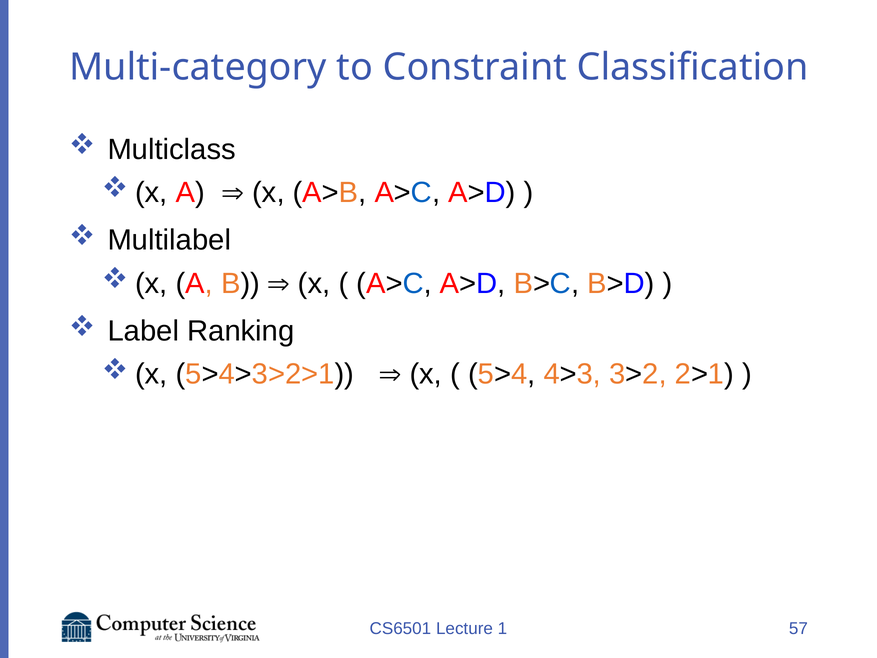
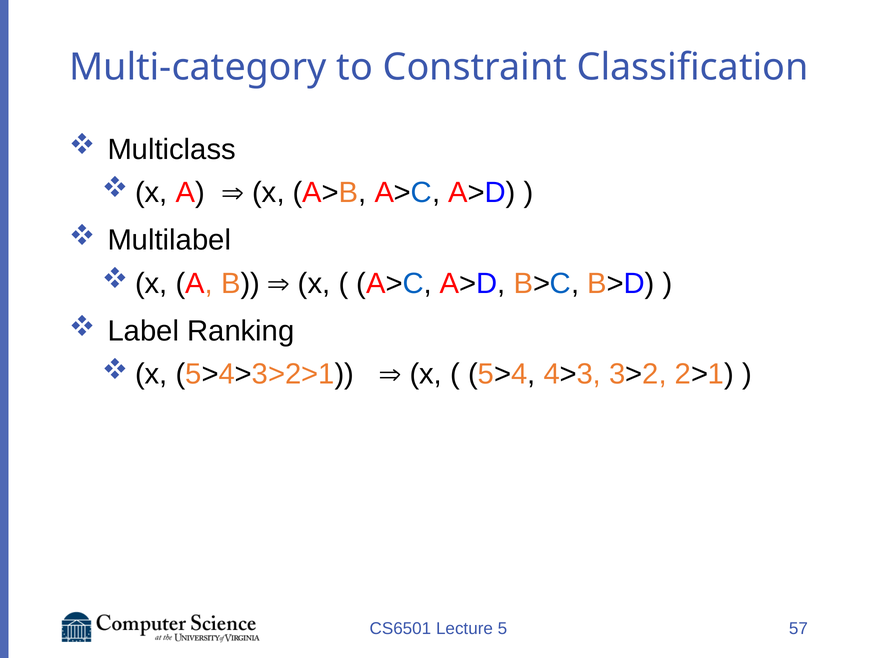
1: 1 -> 5
